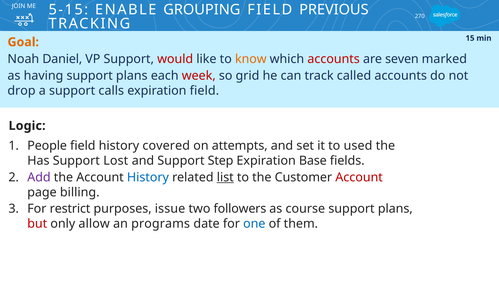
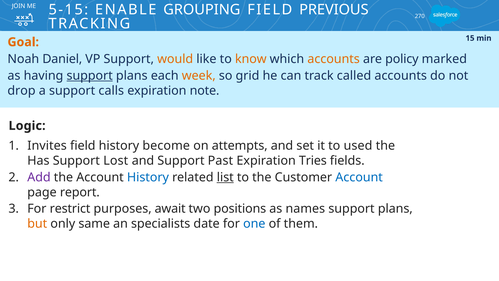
would colour: red -> orange
accounts at (334, 59) colour: red -> orange
seven: seven -> policy
support at (90, 75) underline: none -> present
week colour: red -> orange
expiration field: field -> note
People: People -> Invites
covered: covered -> become
Step: Step -> Past
Base: Base -> Tries
Account at (359, 177) colour: red -> blue
billing: billing -> report
issue: issue -> await
followers: followers -> positions
course: course -> names
but colour: red -> orange
allow: allow -> same
programs: programs -> specialists
